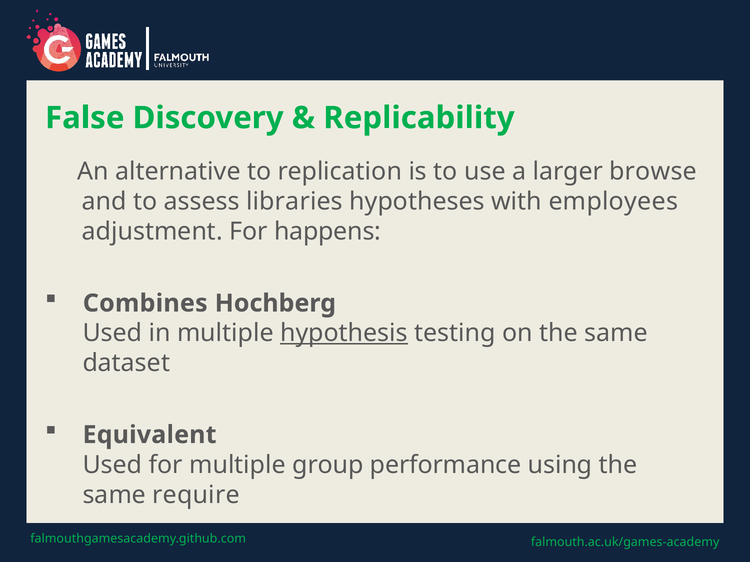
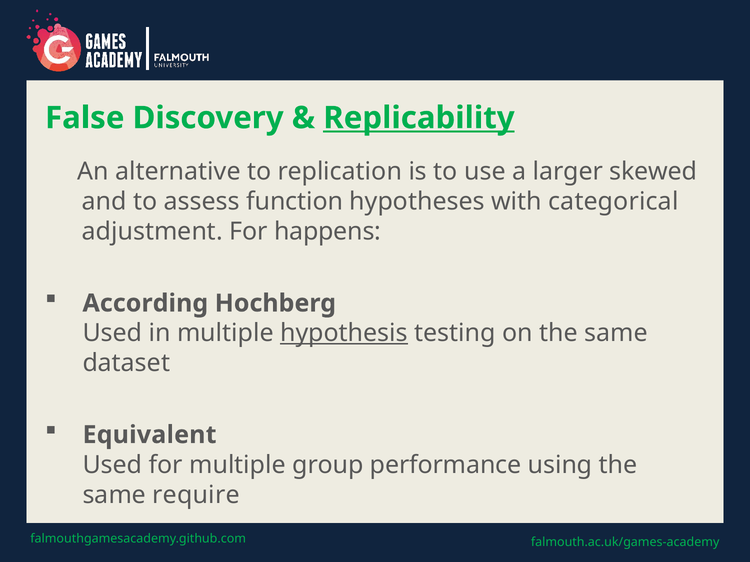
Replicability underline: none -> present
browse: browse -> skewed
libraries: libraries -> function
employees: employees -> categorical
Combines: Combines -> According
